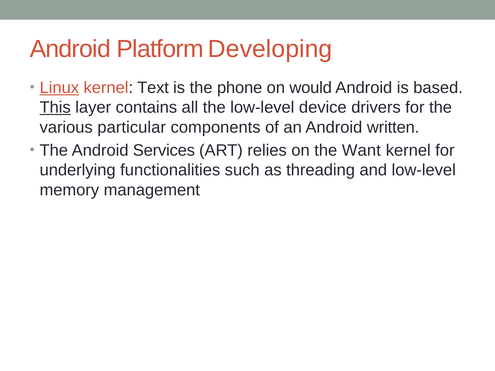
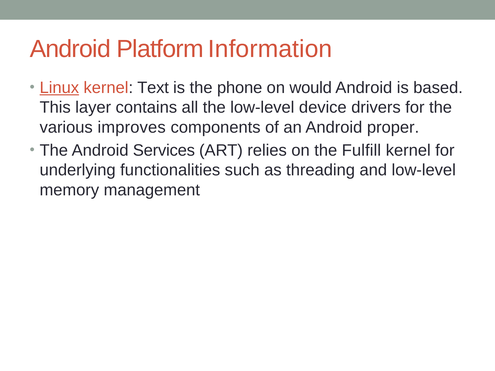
Developing: Developing -> Information
This underline: present -> none
particular: particular -> improves
written: written -> proper
Want: Want -> Fulfill
